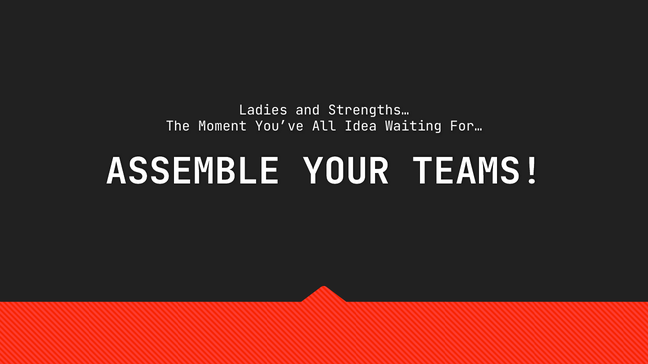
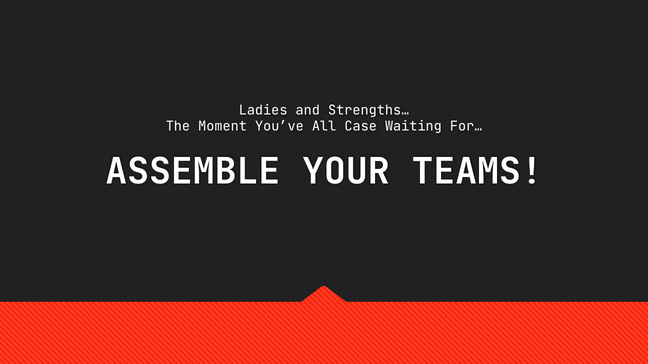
Idea: Idea -> Case
